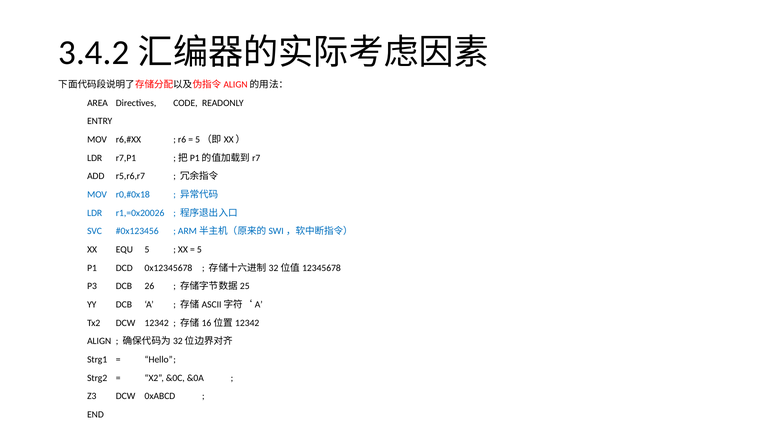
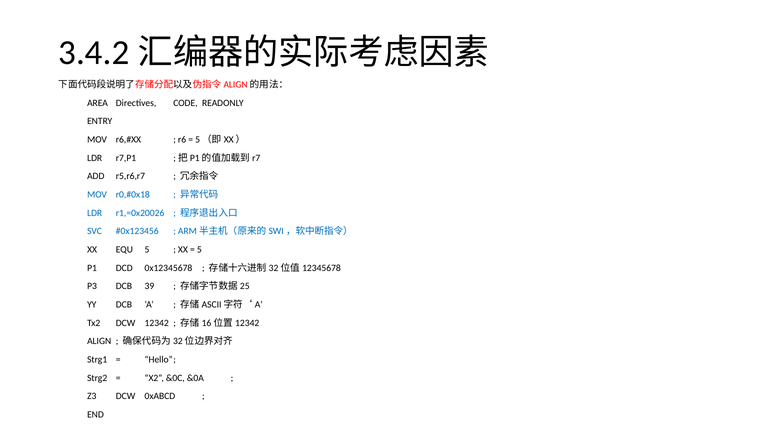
26: 26 -> 39
